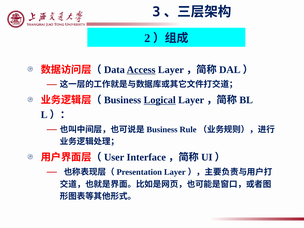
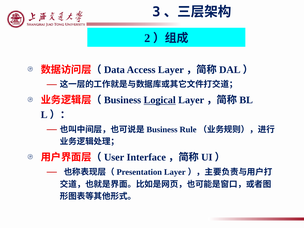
Access underline: present -> none
